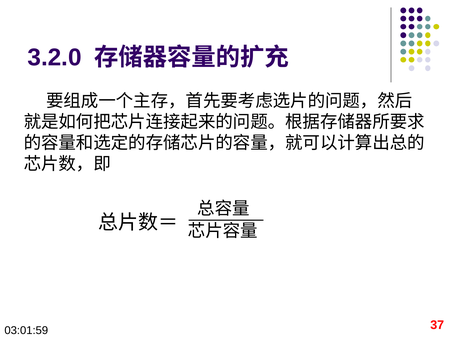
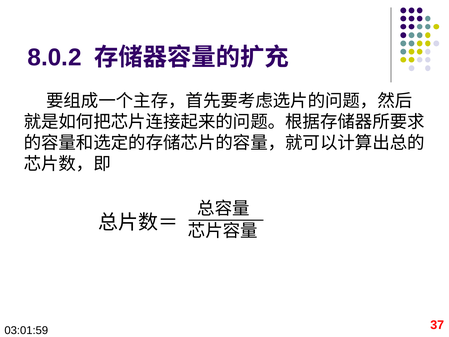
3.2.0: 3.2.0 -> 8.0.2
